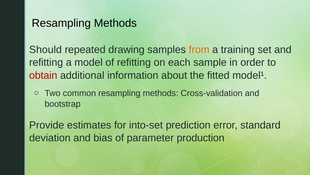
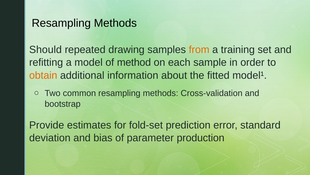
of refitting: refitting -> method
obtain colour: red -> orange
into-set: into-set -> fold-set
